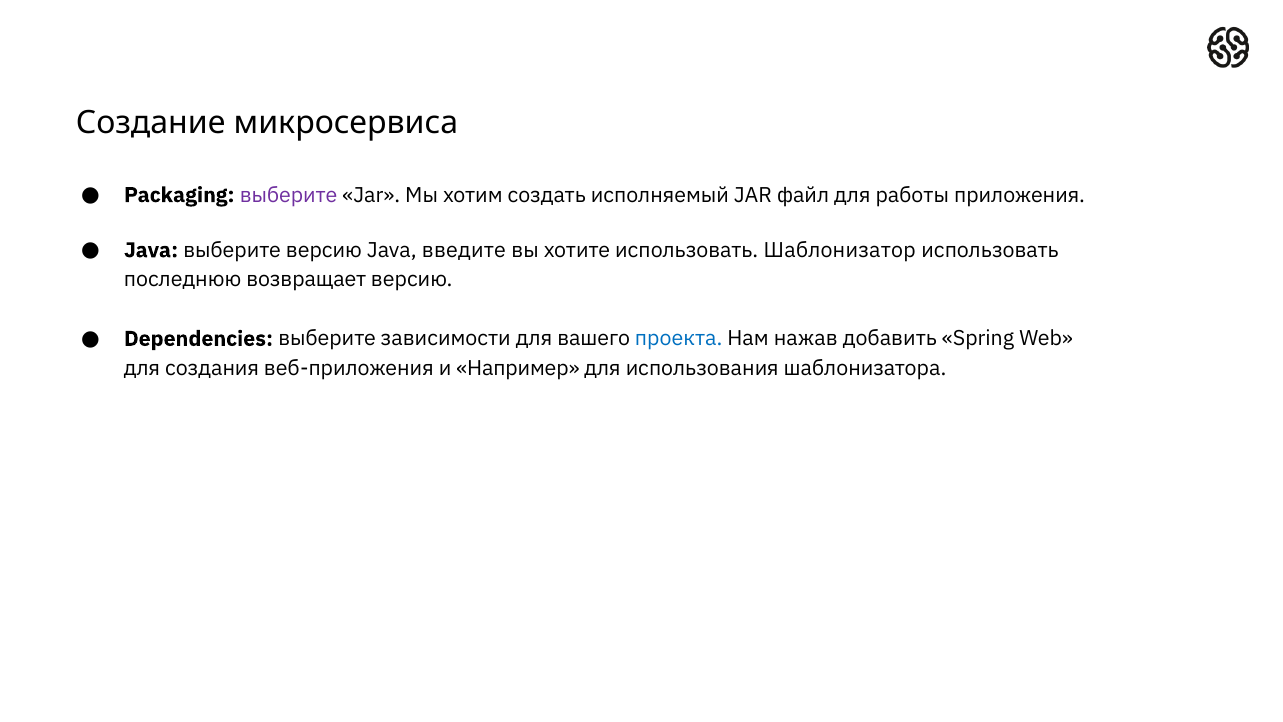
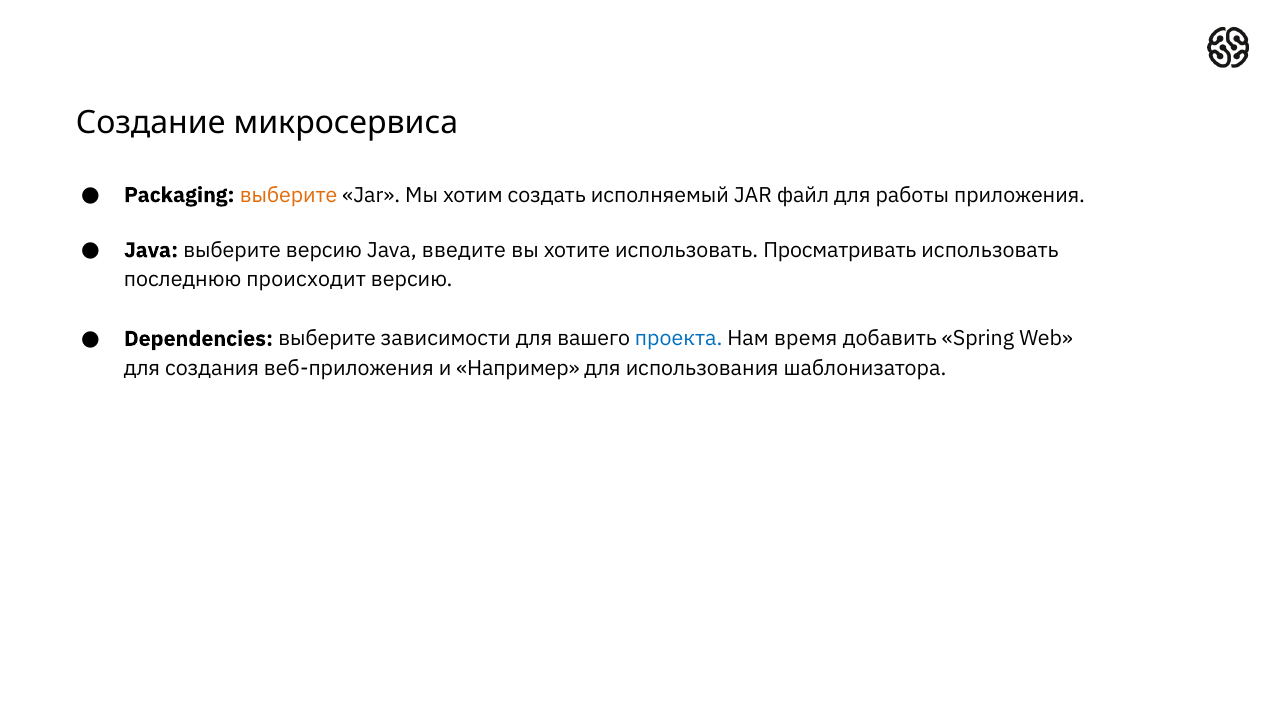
выберите at (289, 195) colour: purple -> orange
Шаблонизатор: Шаблонизатор -> Просматривать
возвращает: возвращает -> происходит
нажав: нажав -> время
